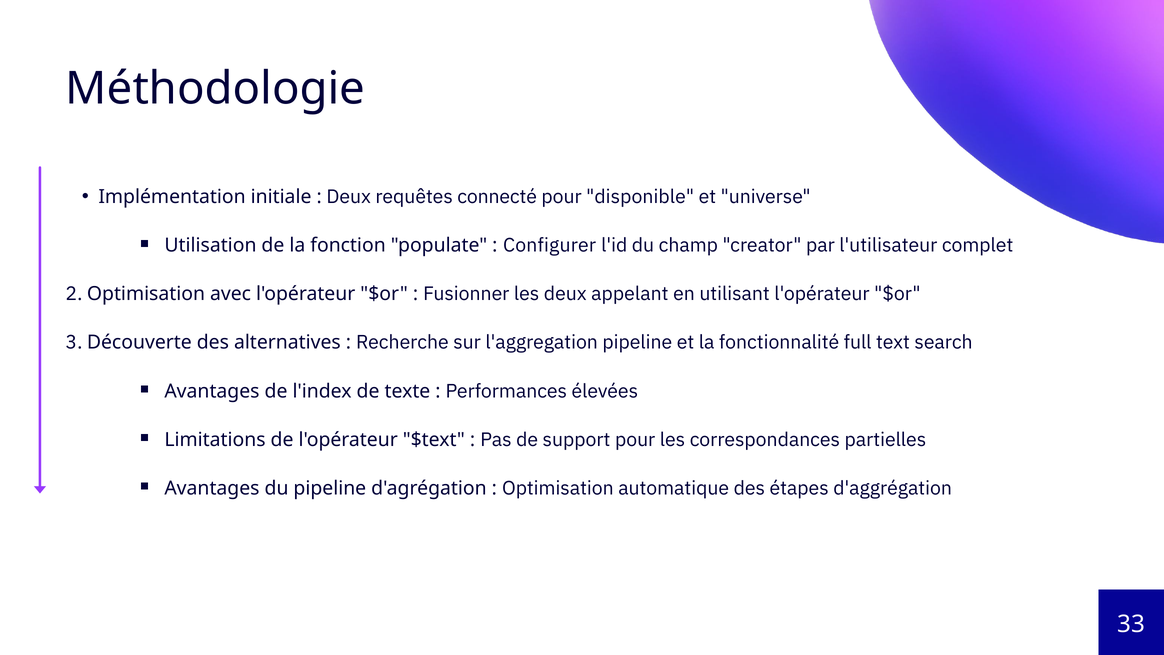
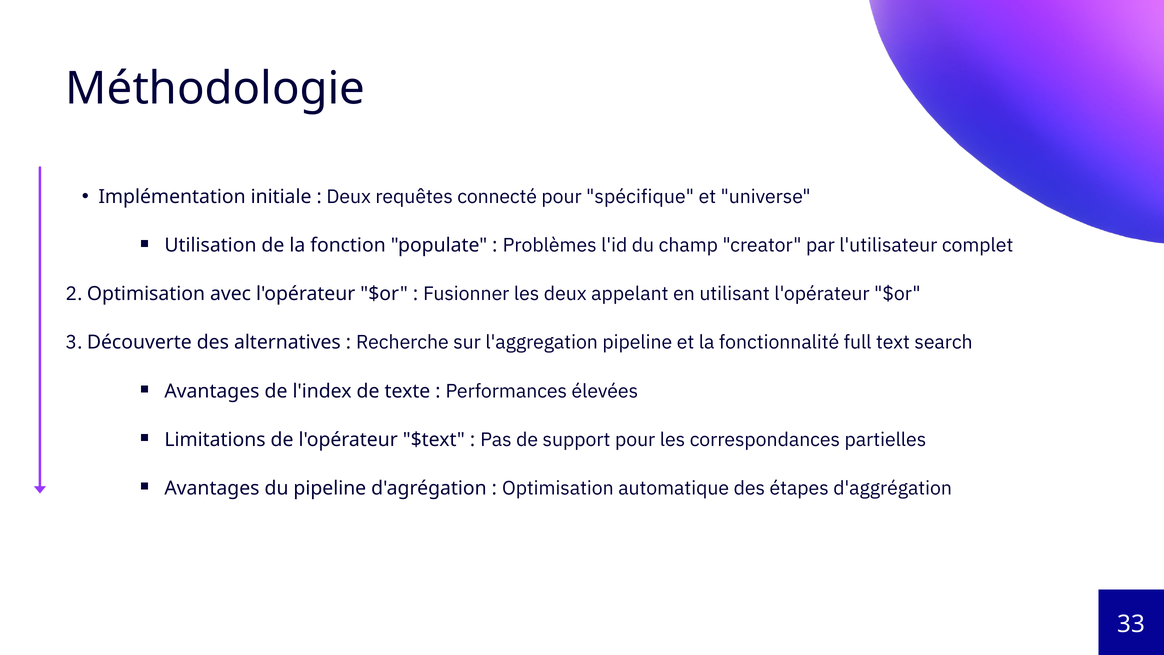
disponible: disponible -> spécifique
Configurer: Configurer -> Problèmes
